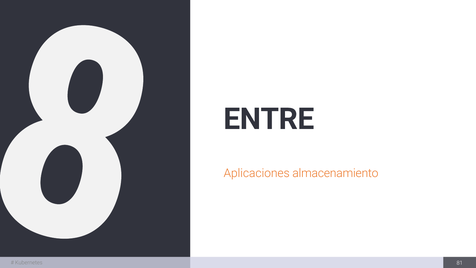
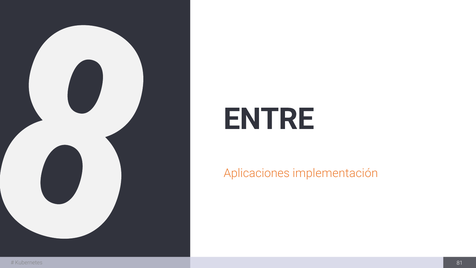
almacenamiento: almacenamiento -> implementación
